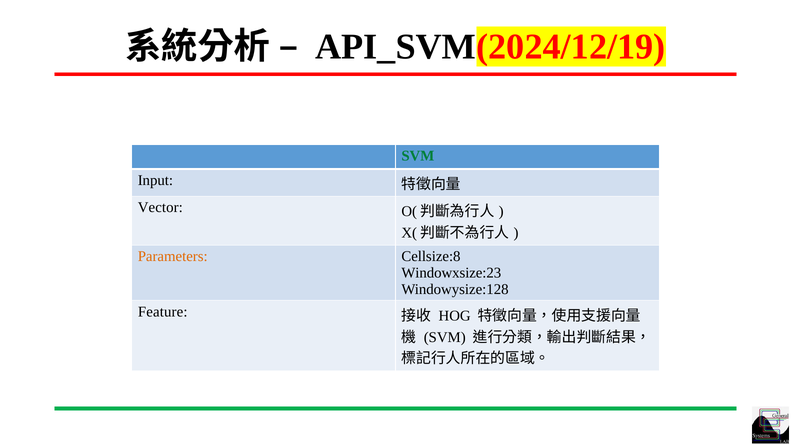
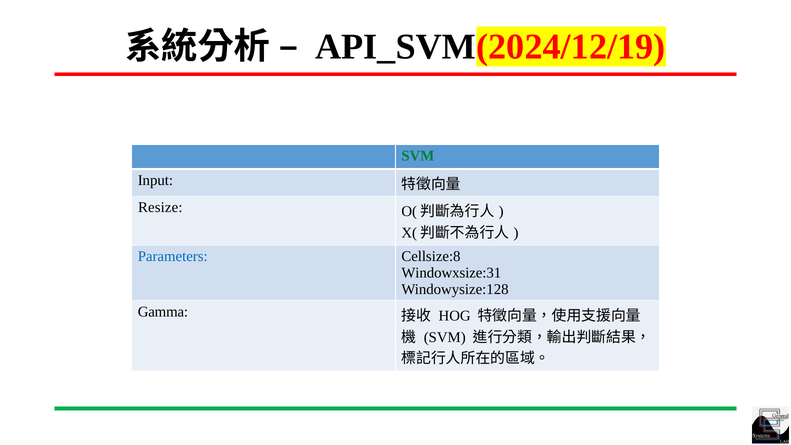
Vector: Vector -> Resize
Parameters colour: orange -> blue
Windowxsize:23: Windowxsize:23 -> Windowxsize:31
Feature: Feature -> Gamma
